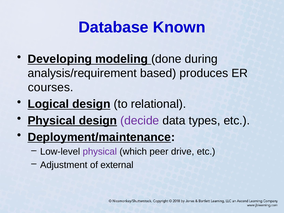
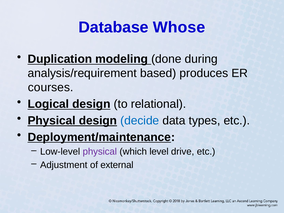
Known: Known -> Whose
Developing: Developing -> Duplication
decide colour: purple -> blue
peer: peer -> level
